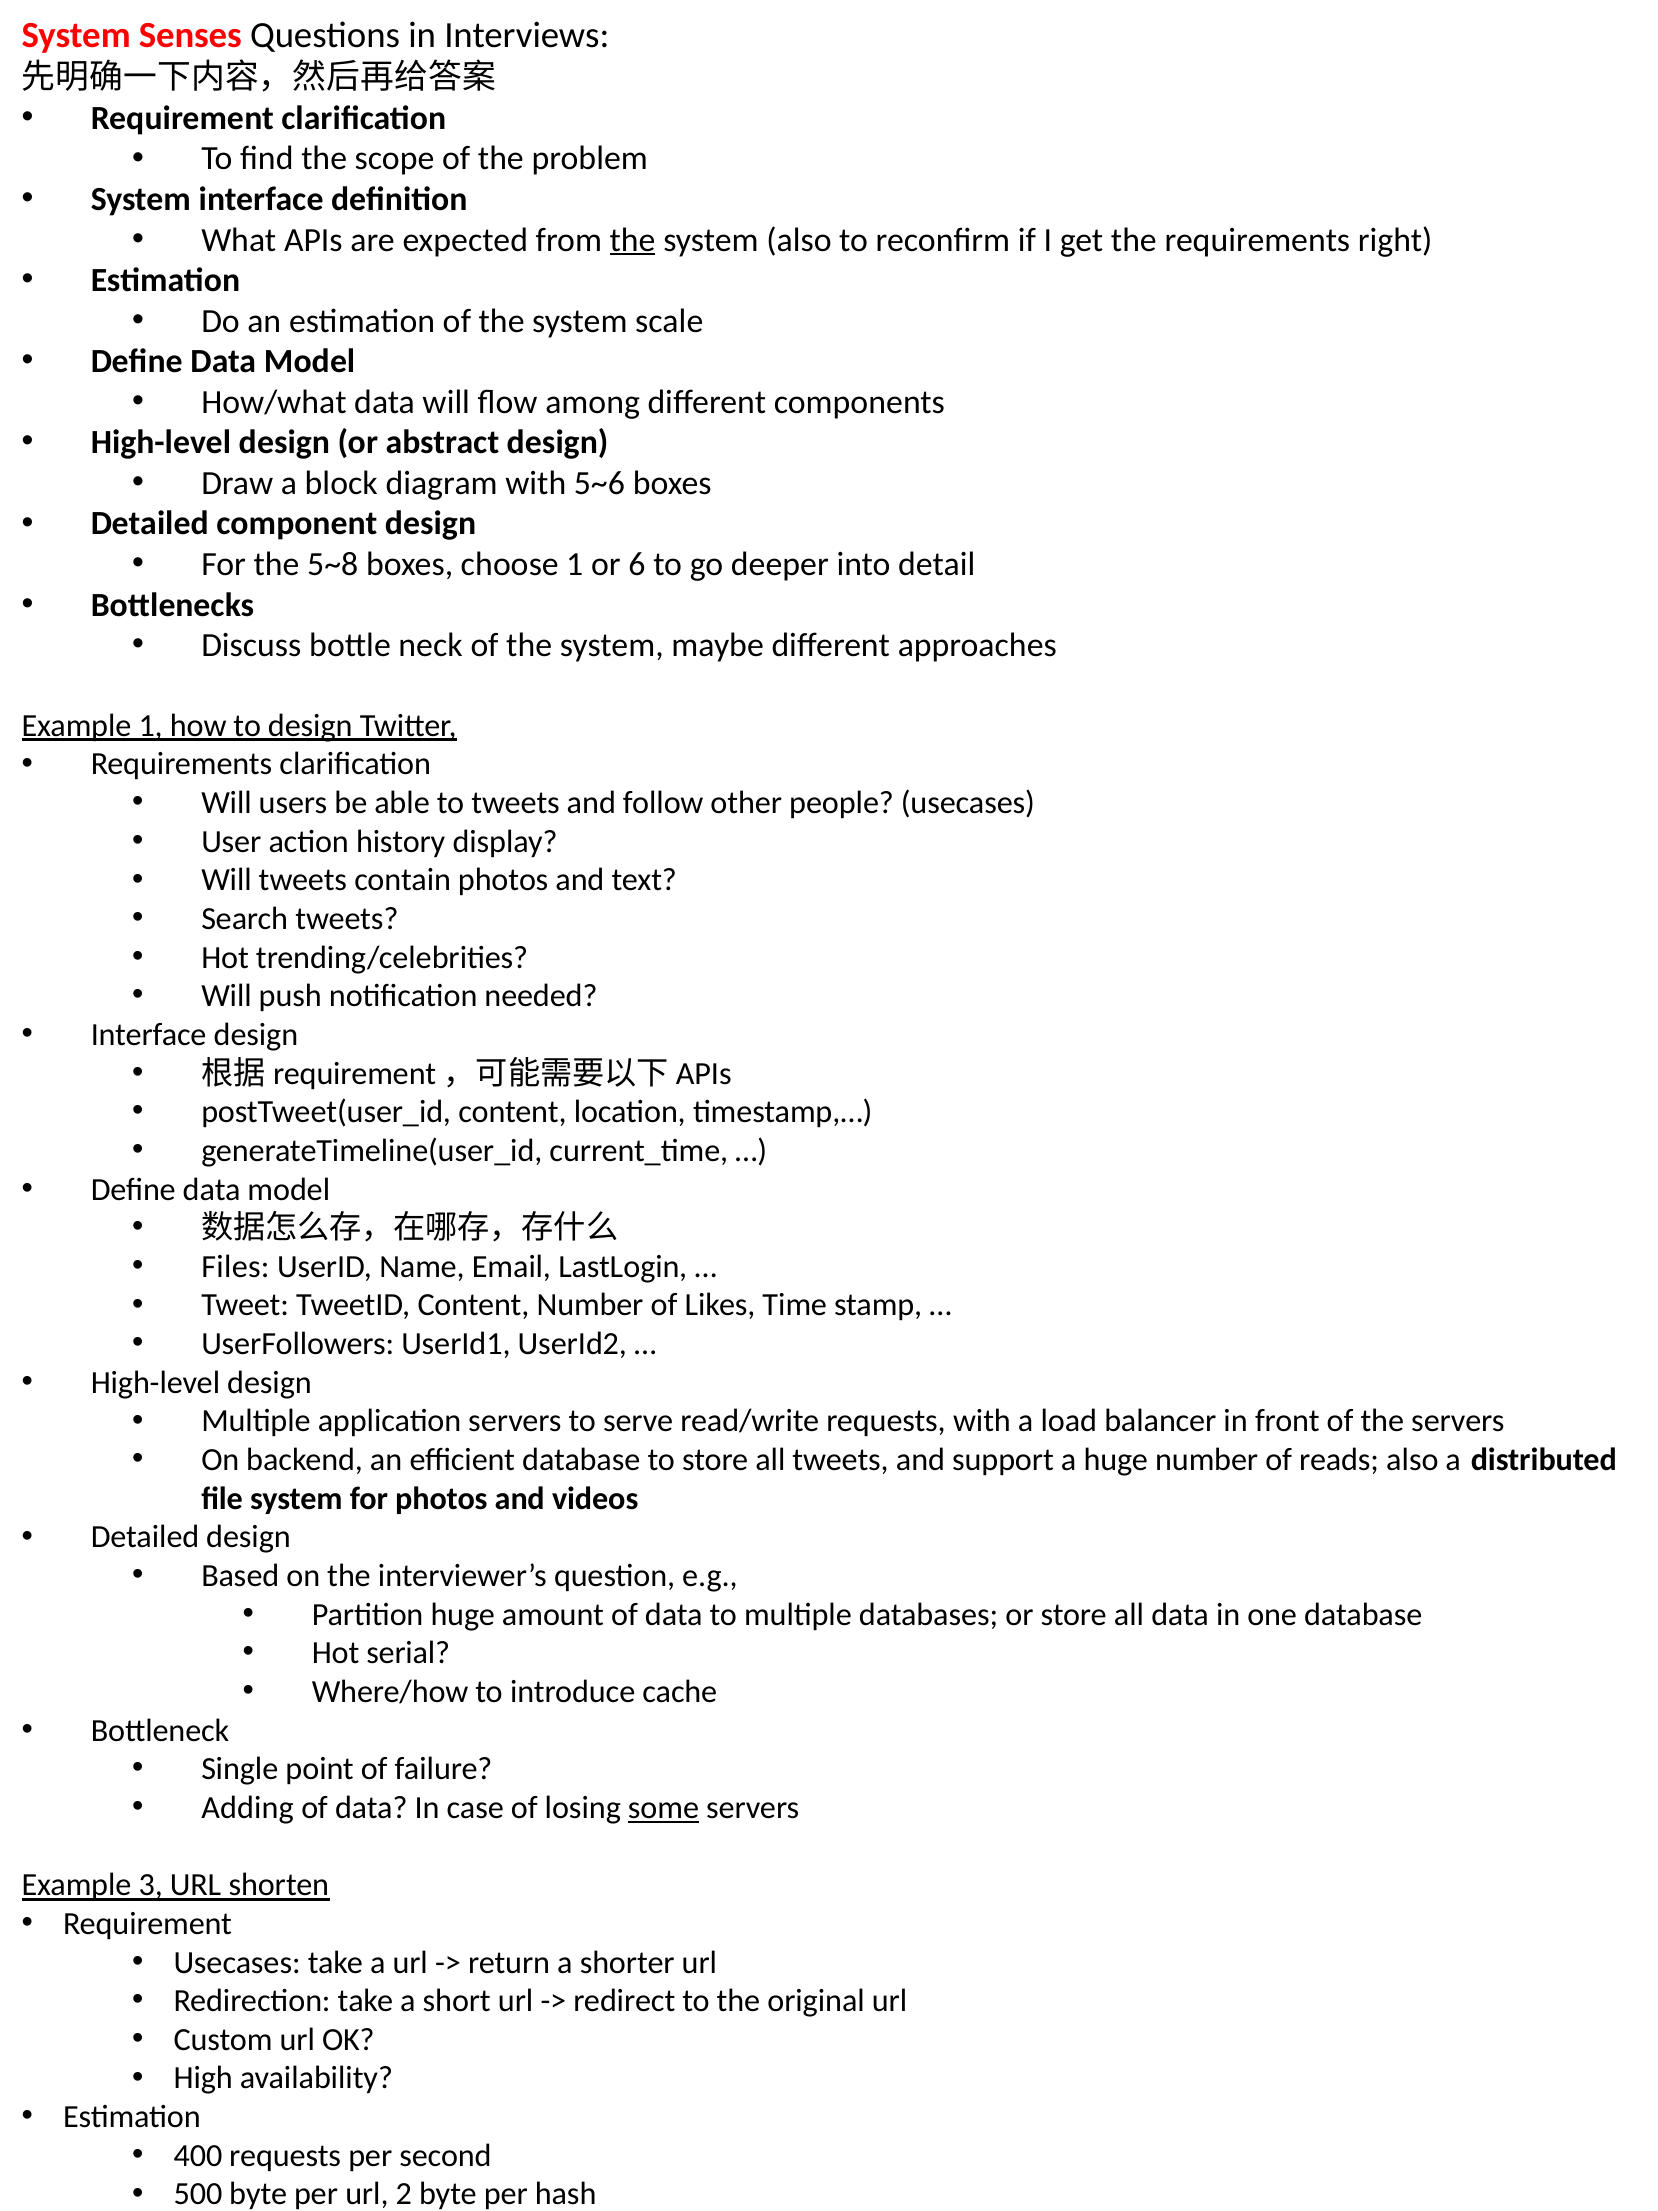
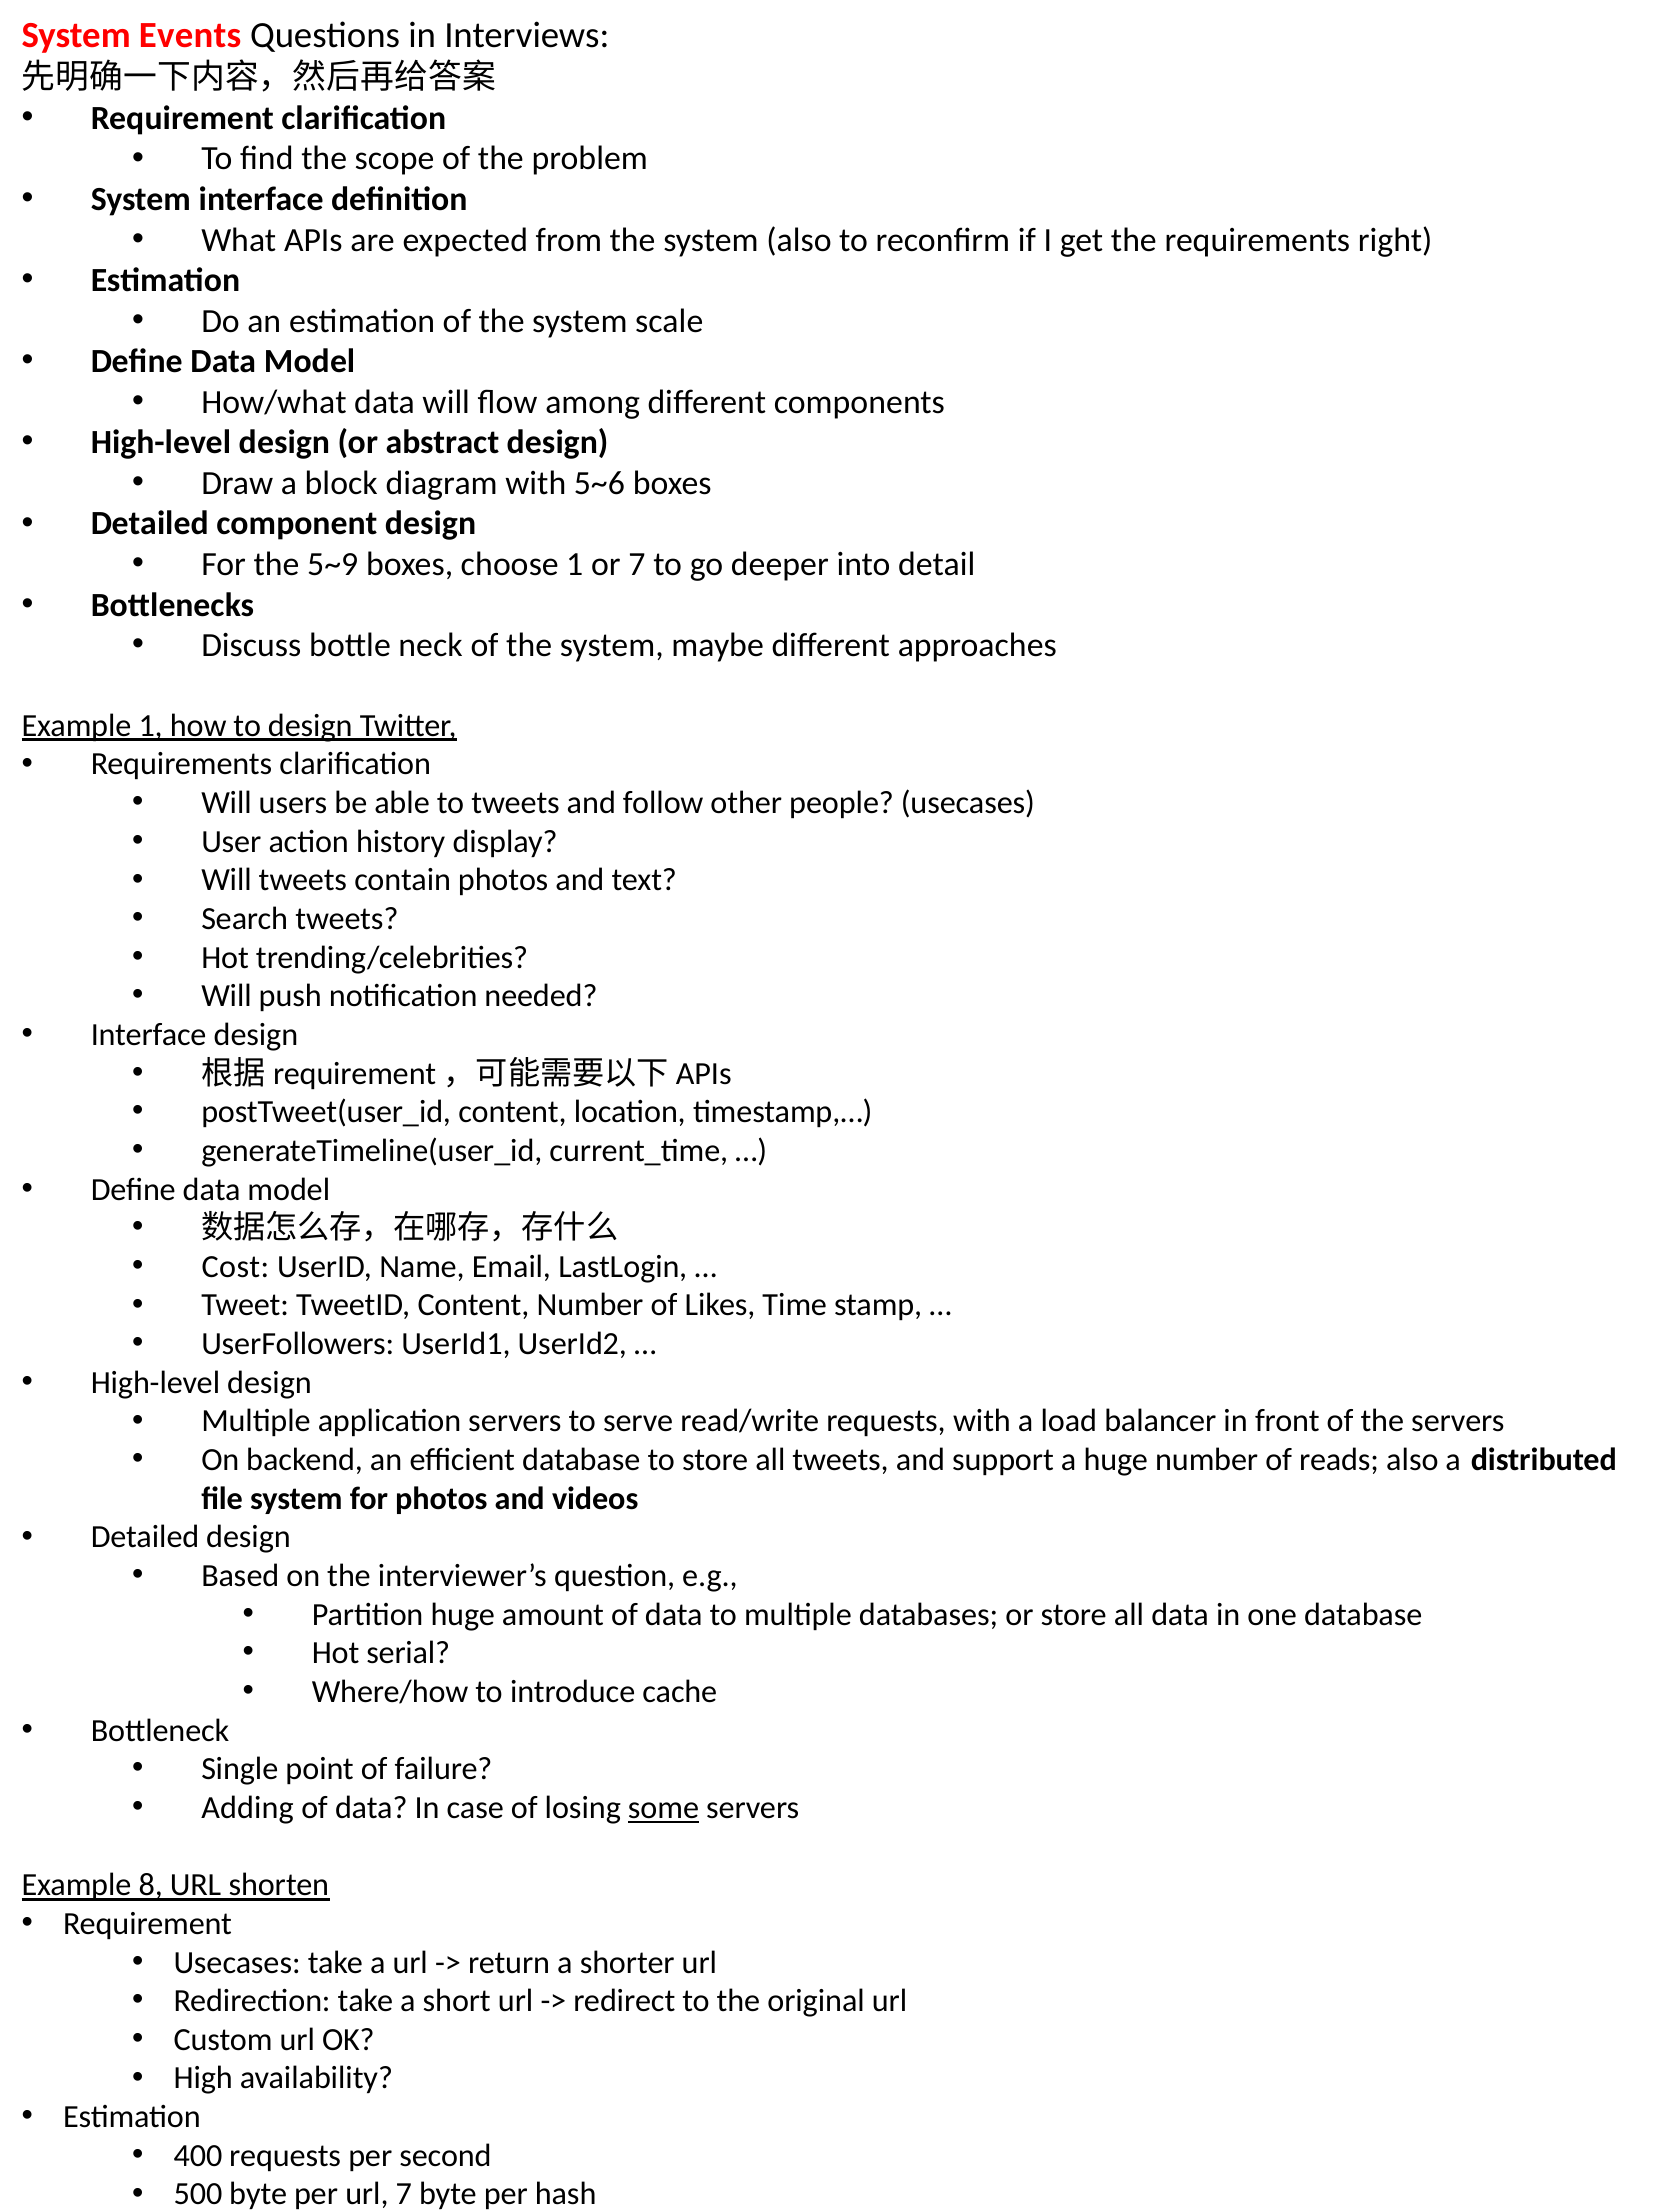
Senses: Senses -> Events
the at (633, 240) underline: present -> none
5~8: 5~8 -> 5~9
or 6: 6 -> 7
Files: Files -> Cost
3: 3 -> 8
url 2: 2 -> 7
